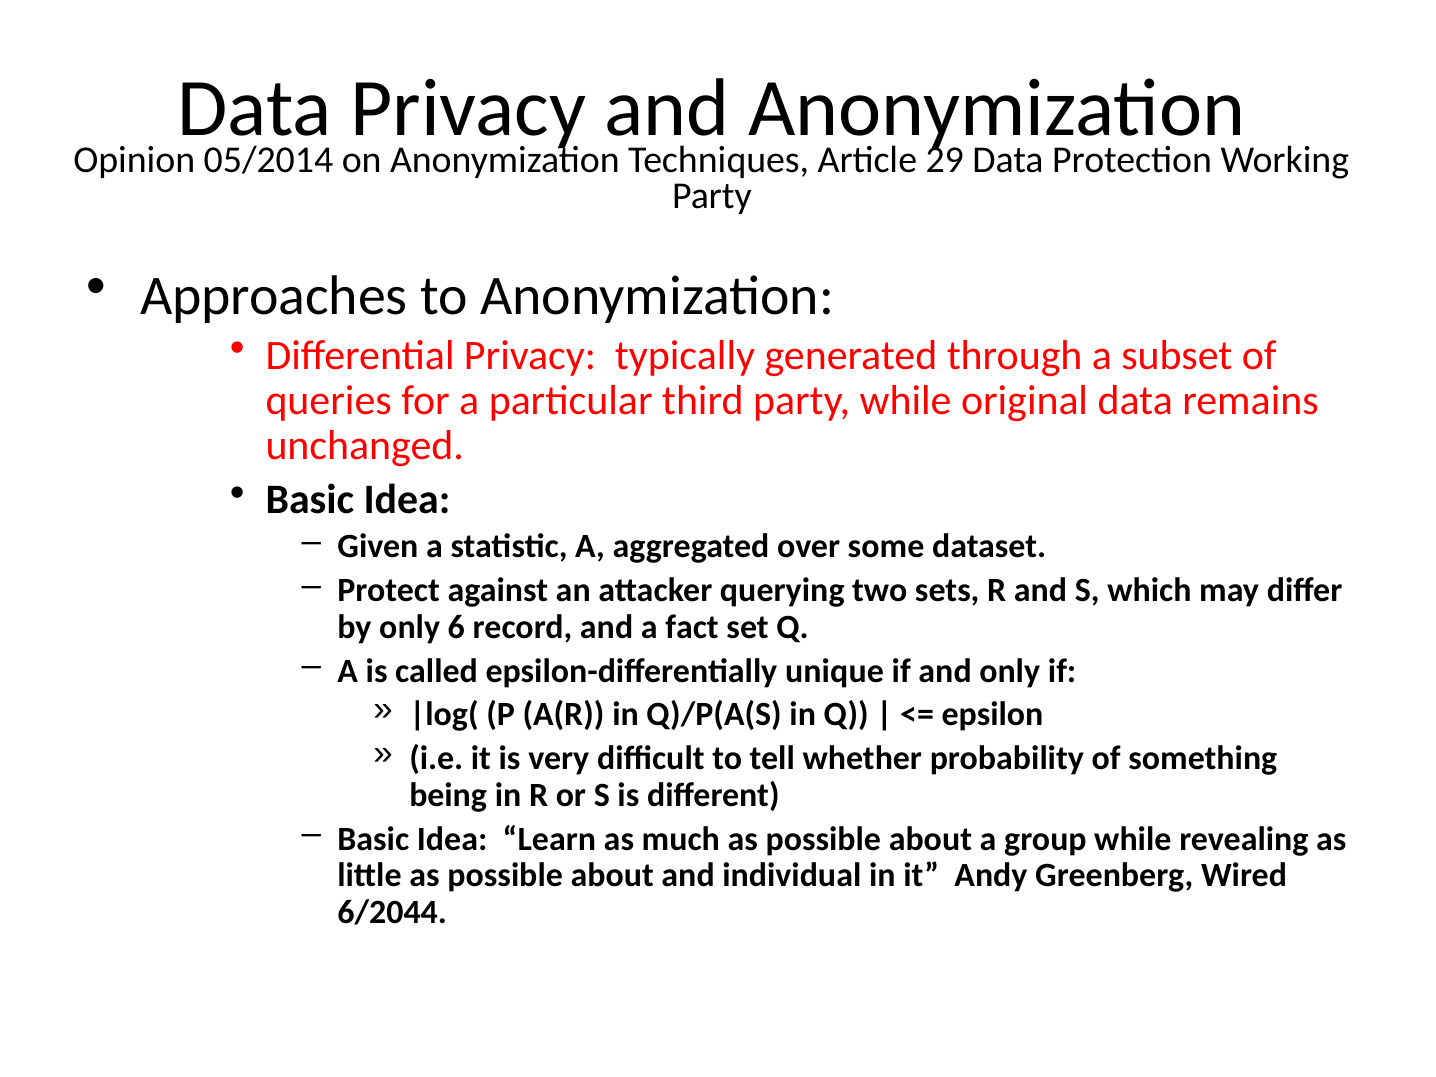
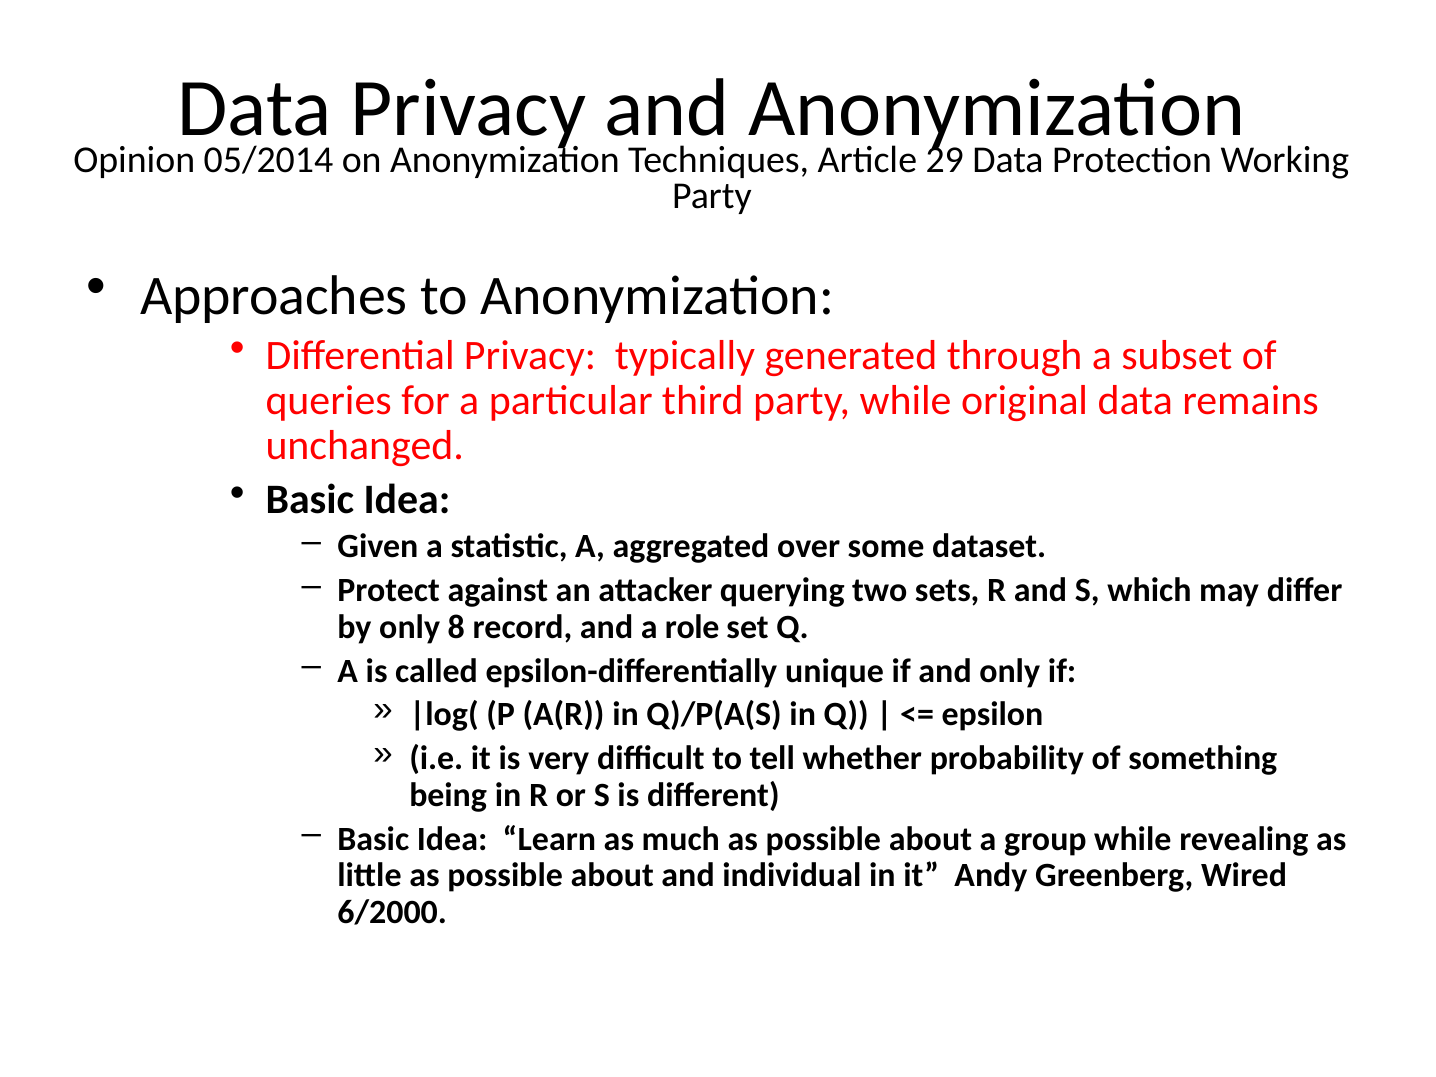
6: 6 -> 8
fact: fact -> role
6/2044: 6/2044 -> 6/2000
